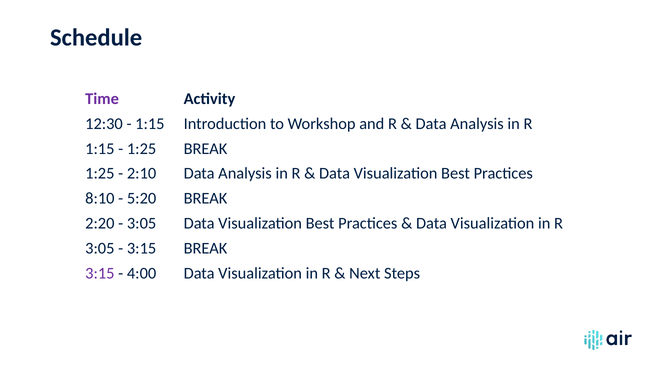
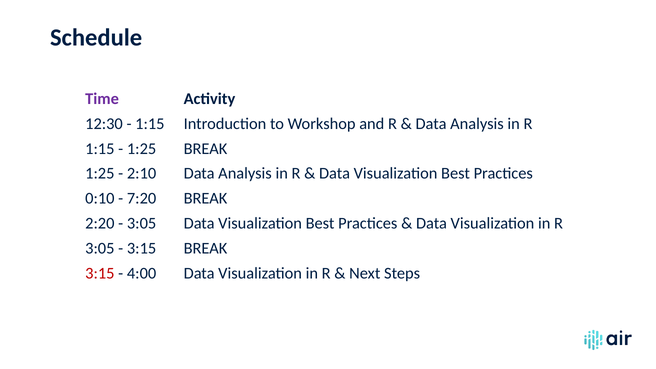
8:10: 8:10 -> 0:10
5:20: 5:20 -> 7:20
3:15 at (100, 273) colour: purple -> red
